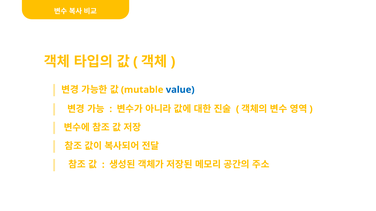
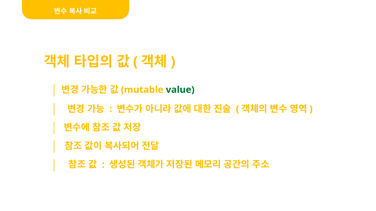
value colour: blue -> green
